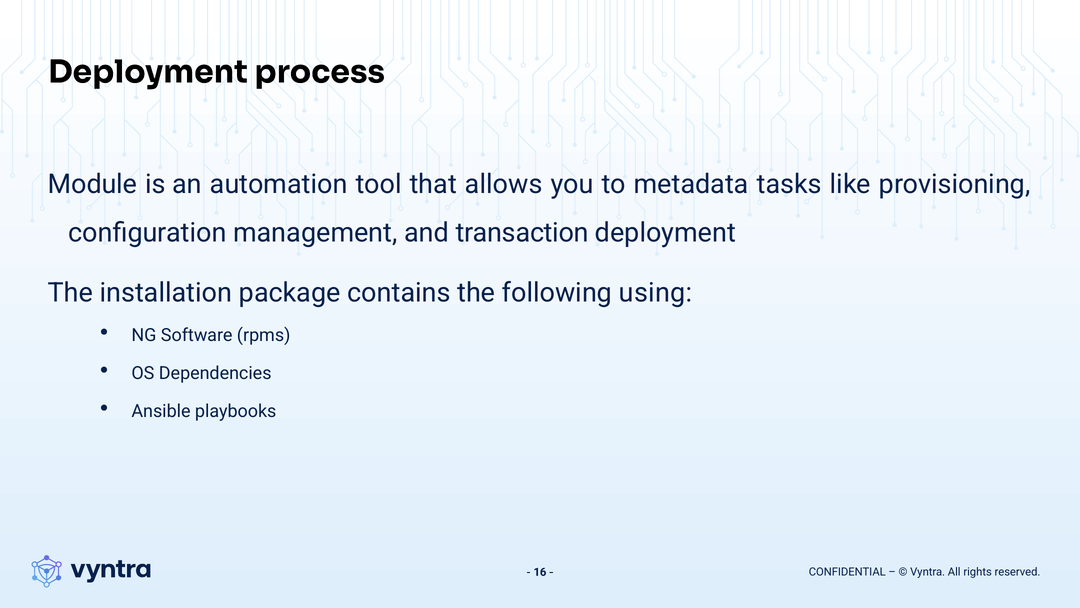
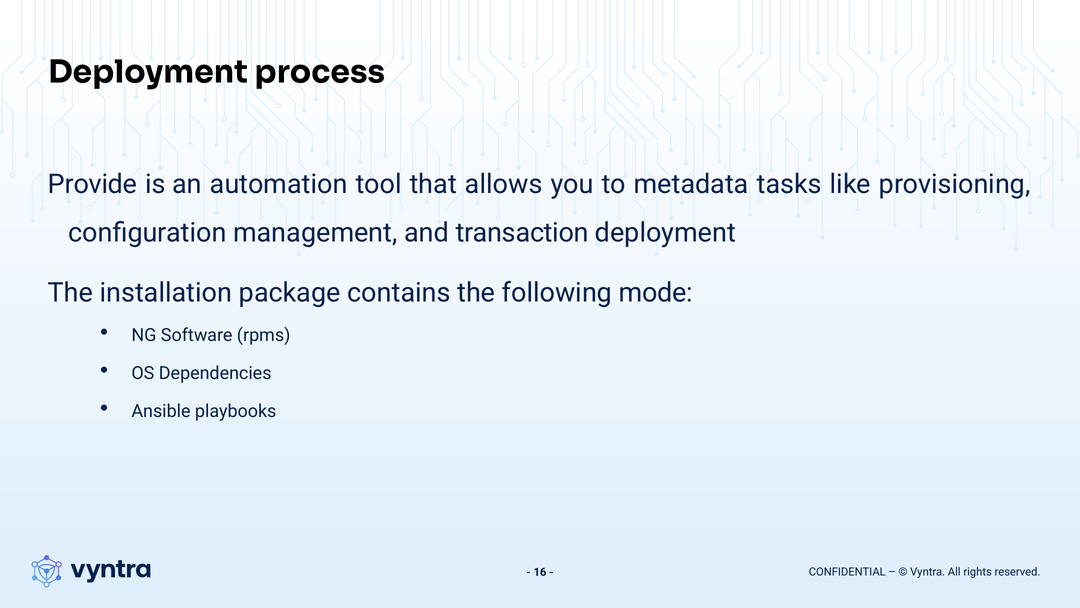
Module: Module -> Provide
using: using -> mode
